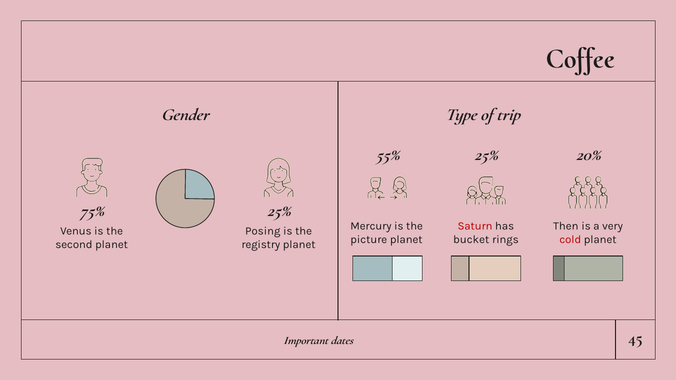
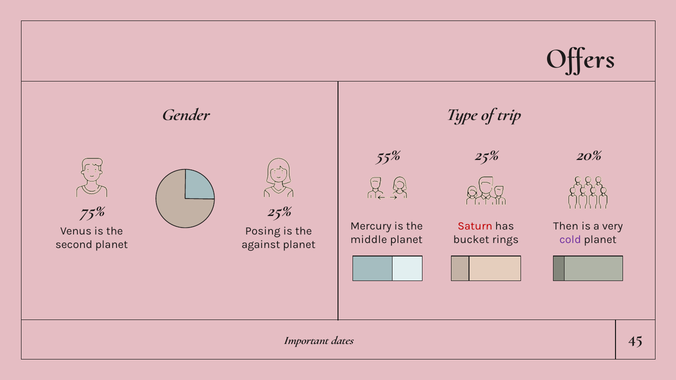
Coffee: Coffee -> Offers
picture: picture -> middle
cold colour: red -> purple
registry: registry -> against
